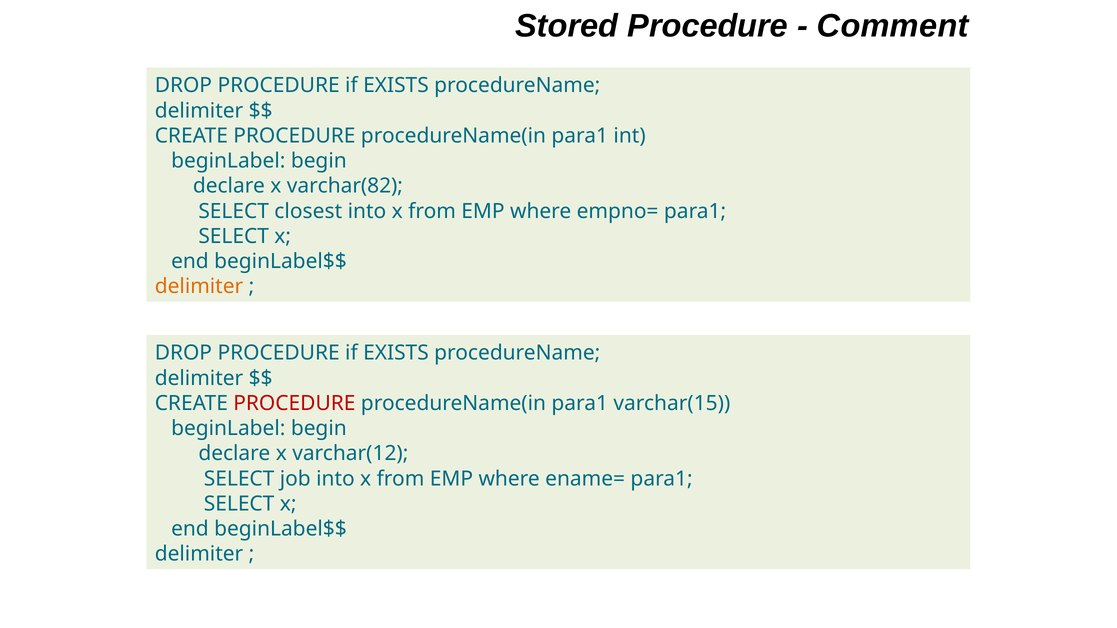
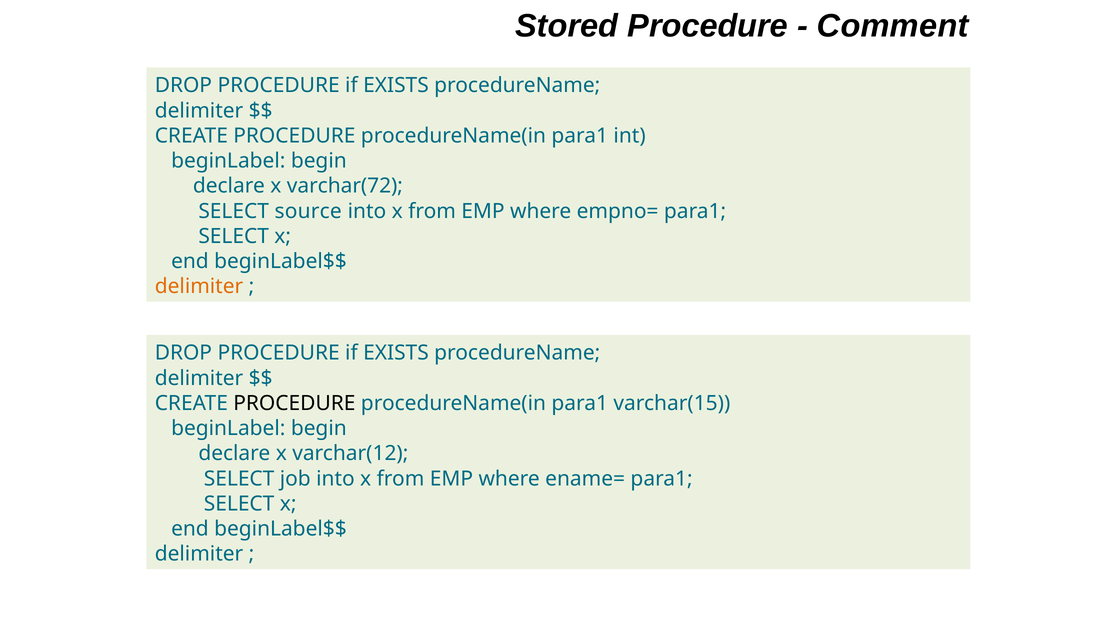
varchar(82: varchar(82 -> varchar(72
closest: closest -> source
PROCEDURE at (294, 404) colour: red -> black
